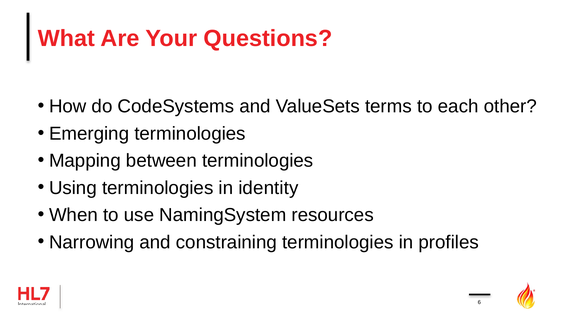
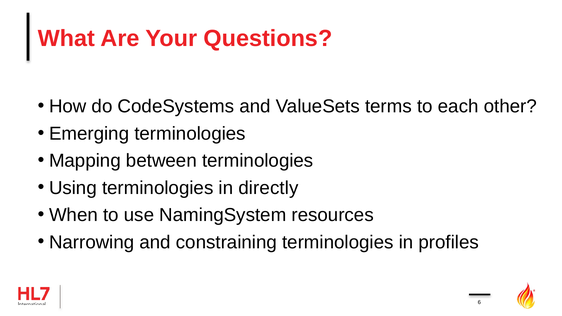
identity: identity -> directly
